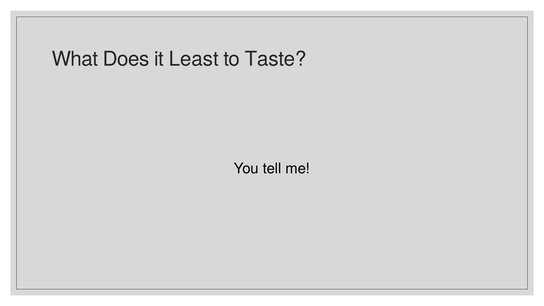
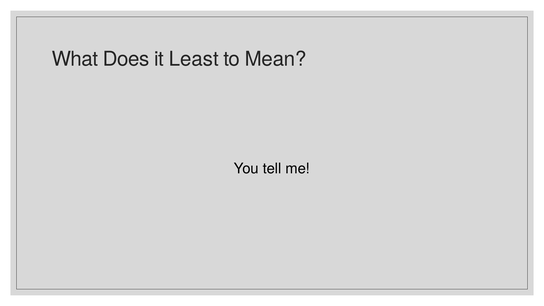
Taste: Taste -> Mean
